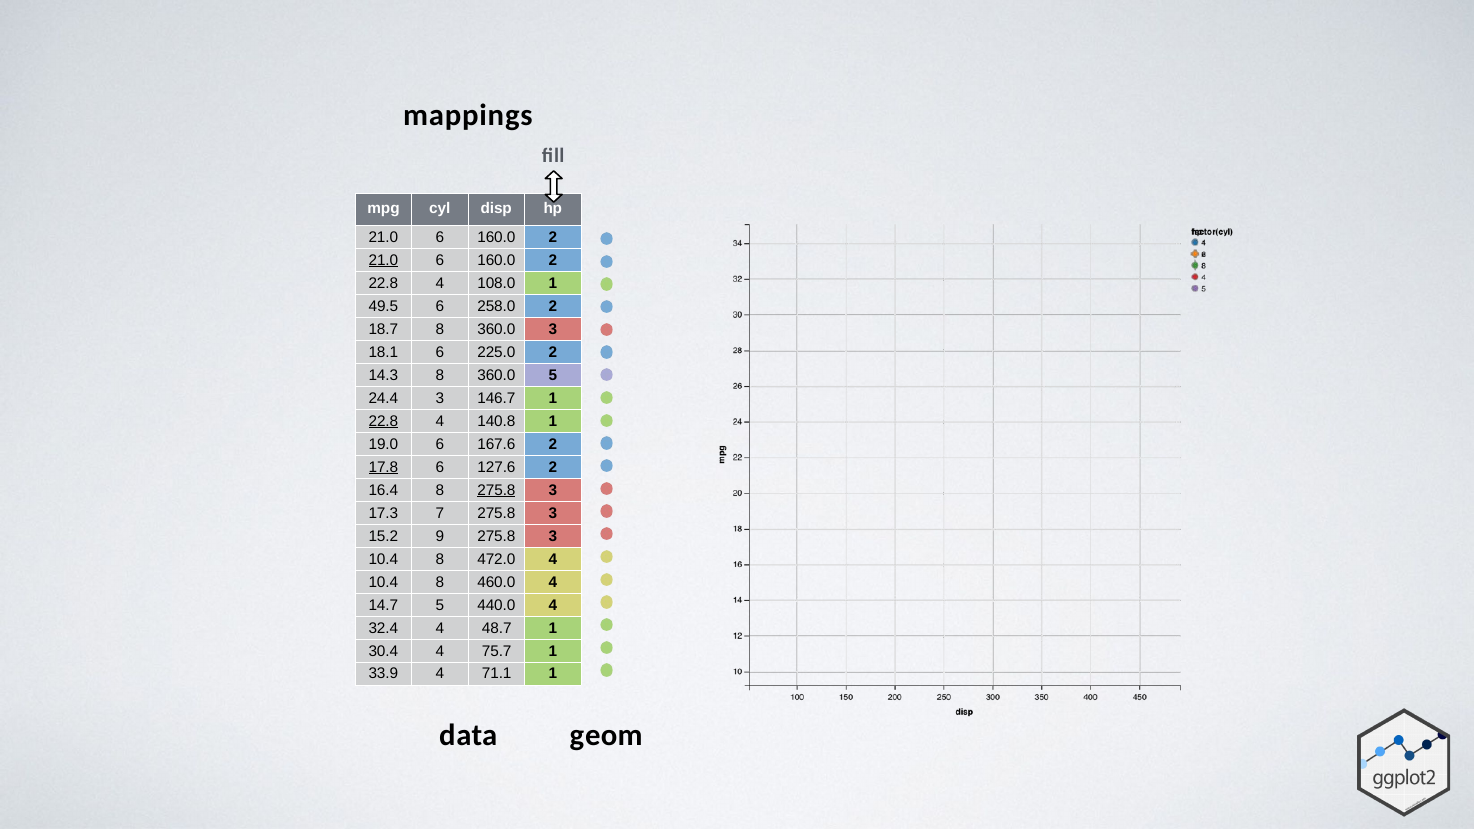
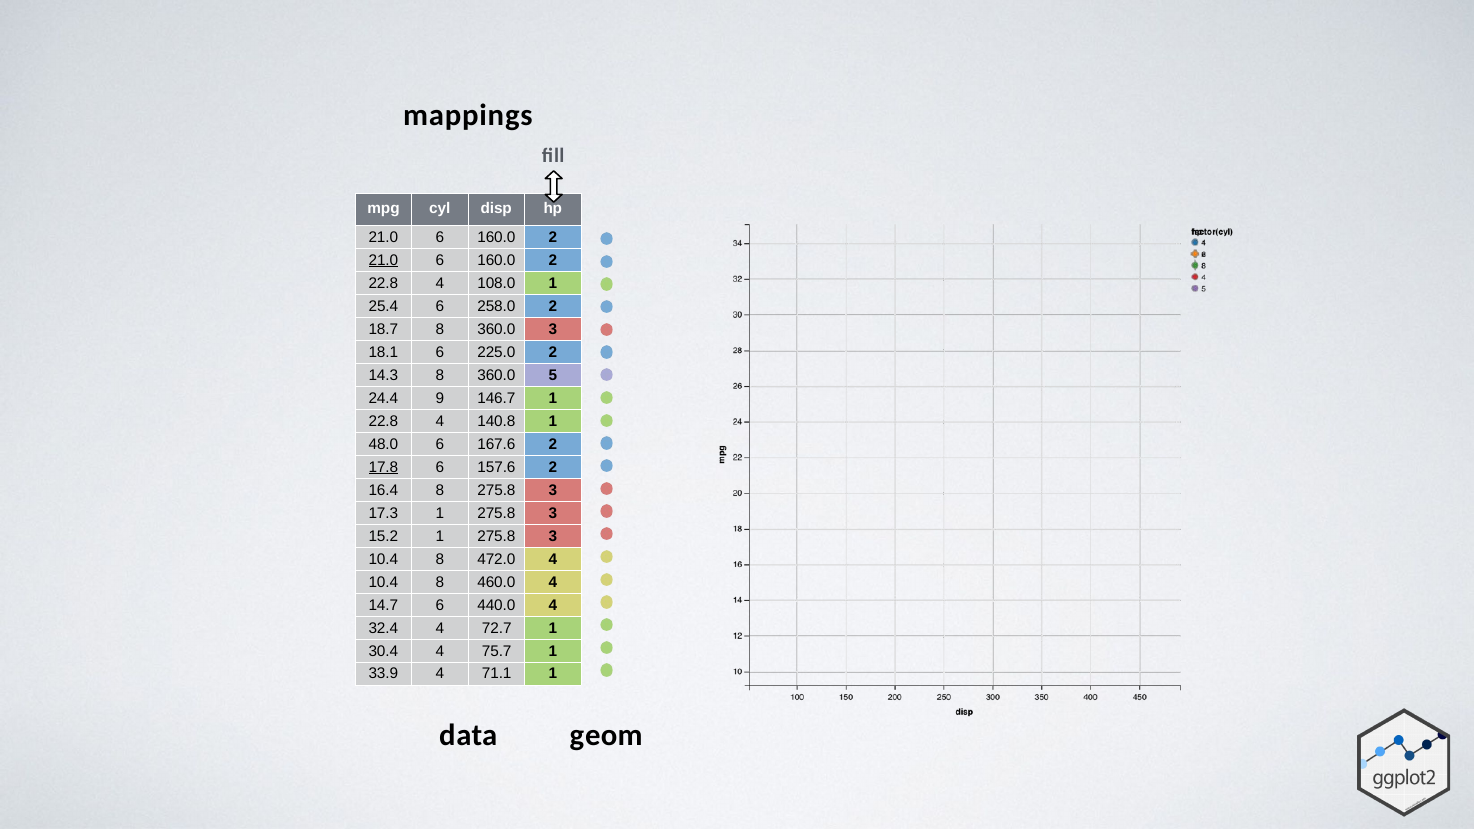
49.5: 49.5 -> 25.4
24.4 3: 3 -> 9
22.8 at (383, 421) underline: present -> none
19.0: 19.0 -> 48.0
127.6: 127.6 -> 157.6
275.8 at (496, 490) underline: present -> none
17.3 7: 7 -> 1
15.2 9: 9 -> 1
14.7 5: 5 -> 6
48.7: 48.7 -> 72.7
